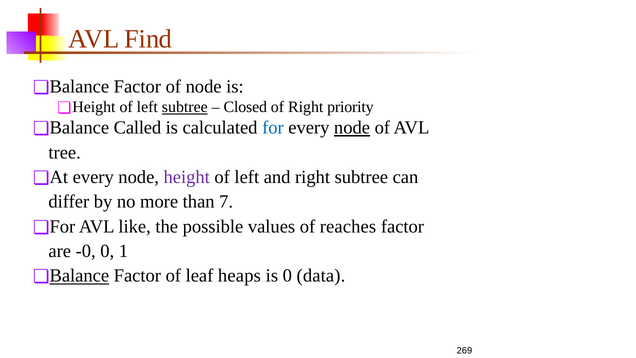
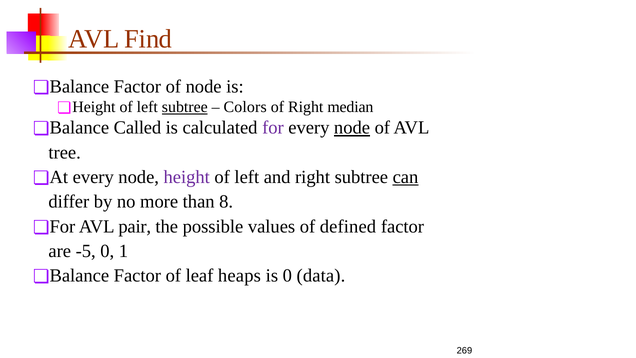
Closed: Closed -> Colors
priority: priority -> median
for at (273, 128) colour: blue -> purple
can underline: none -> present
7: 7 -> 8
like: like -> pair
reaches: reaches -> defined
-0: -0 -> -5
Balance at (79, 276) underline: present -> none
